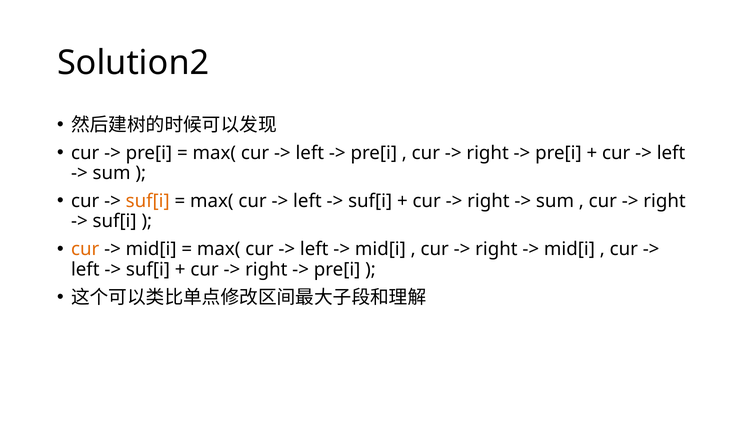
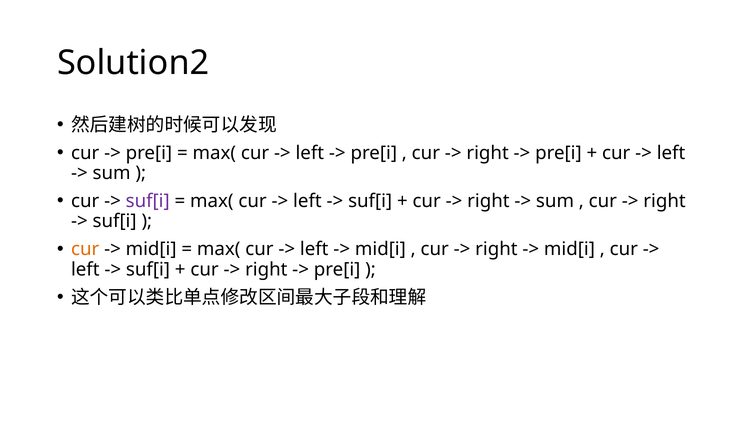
suf[i at (148, 201) colour: orange -> purple
